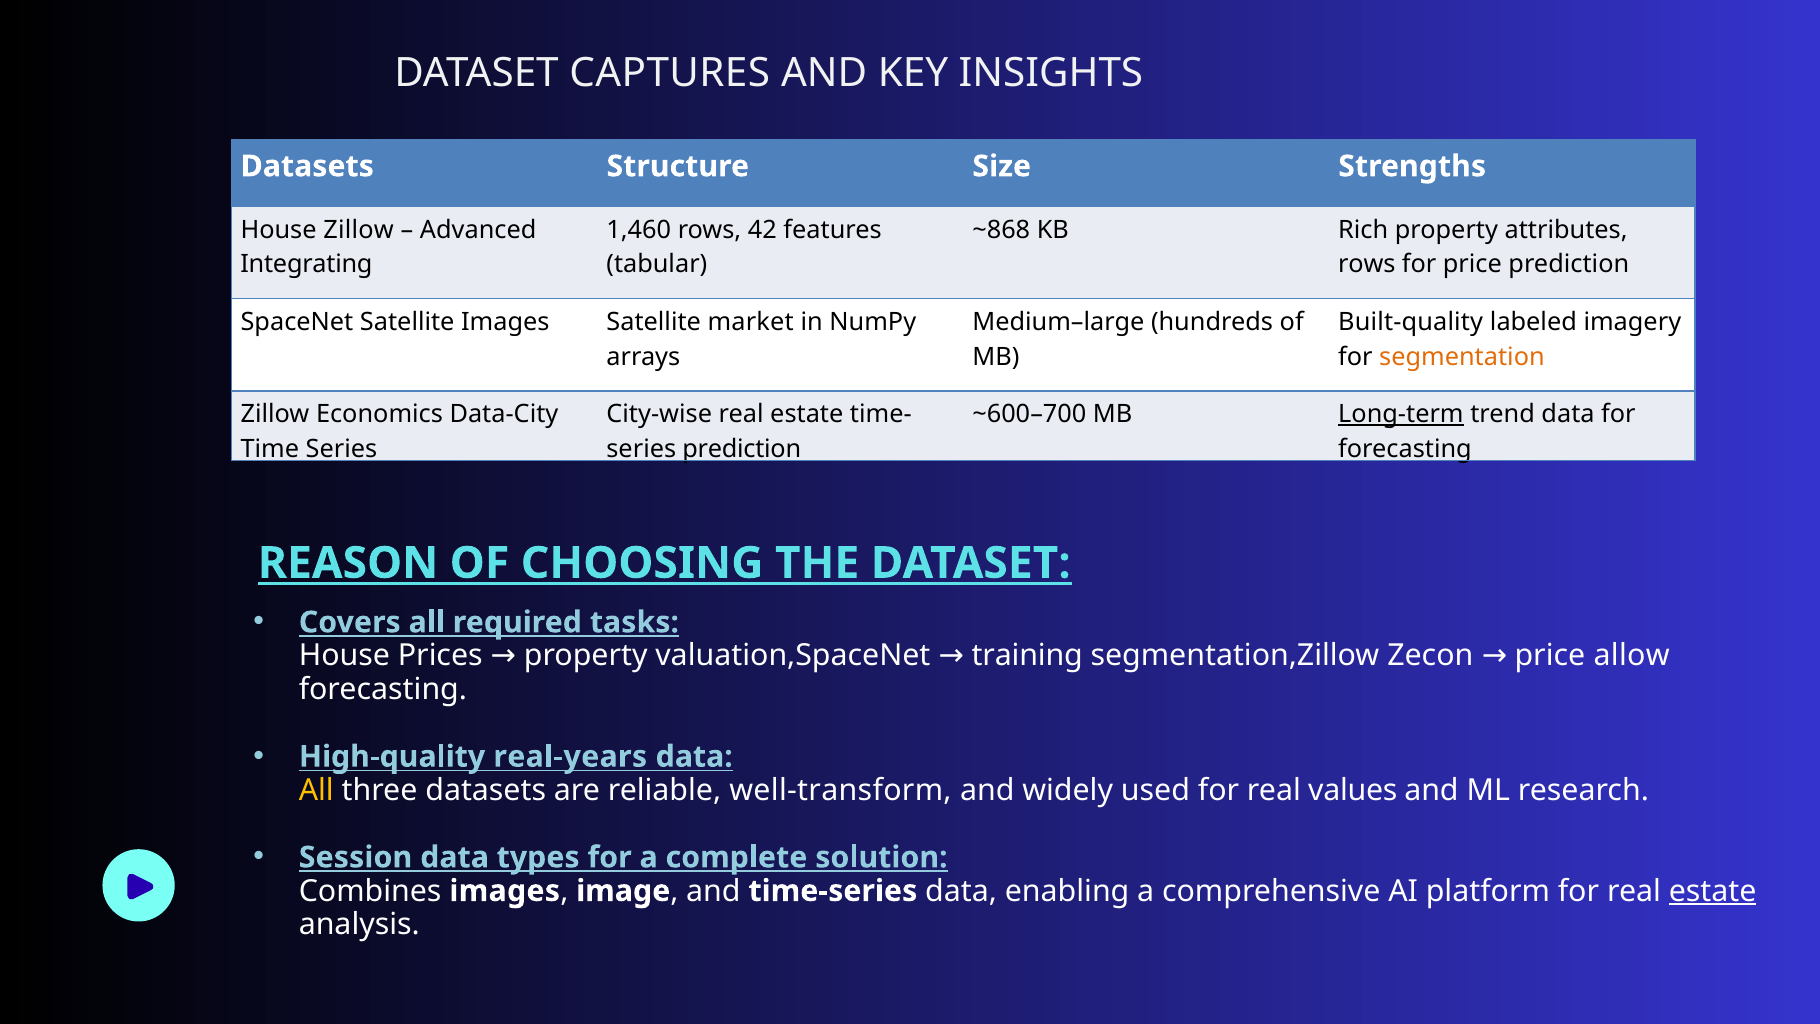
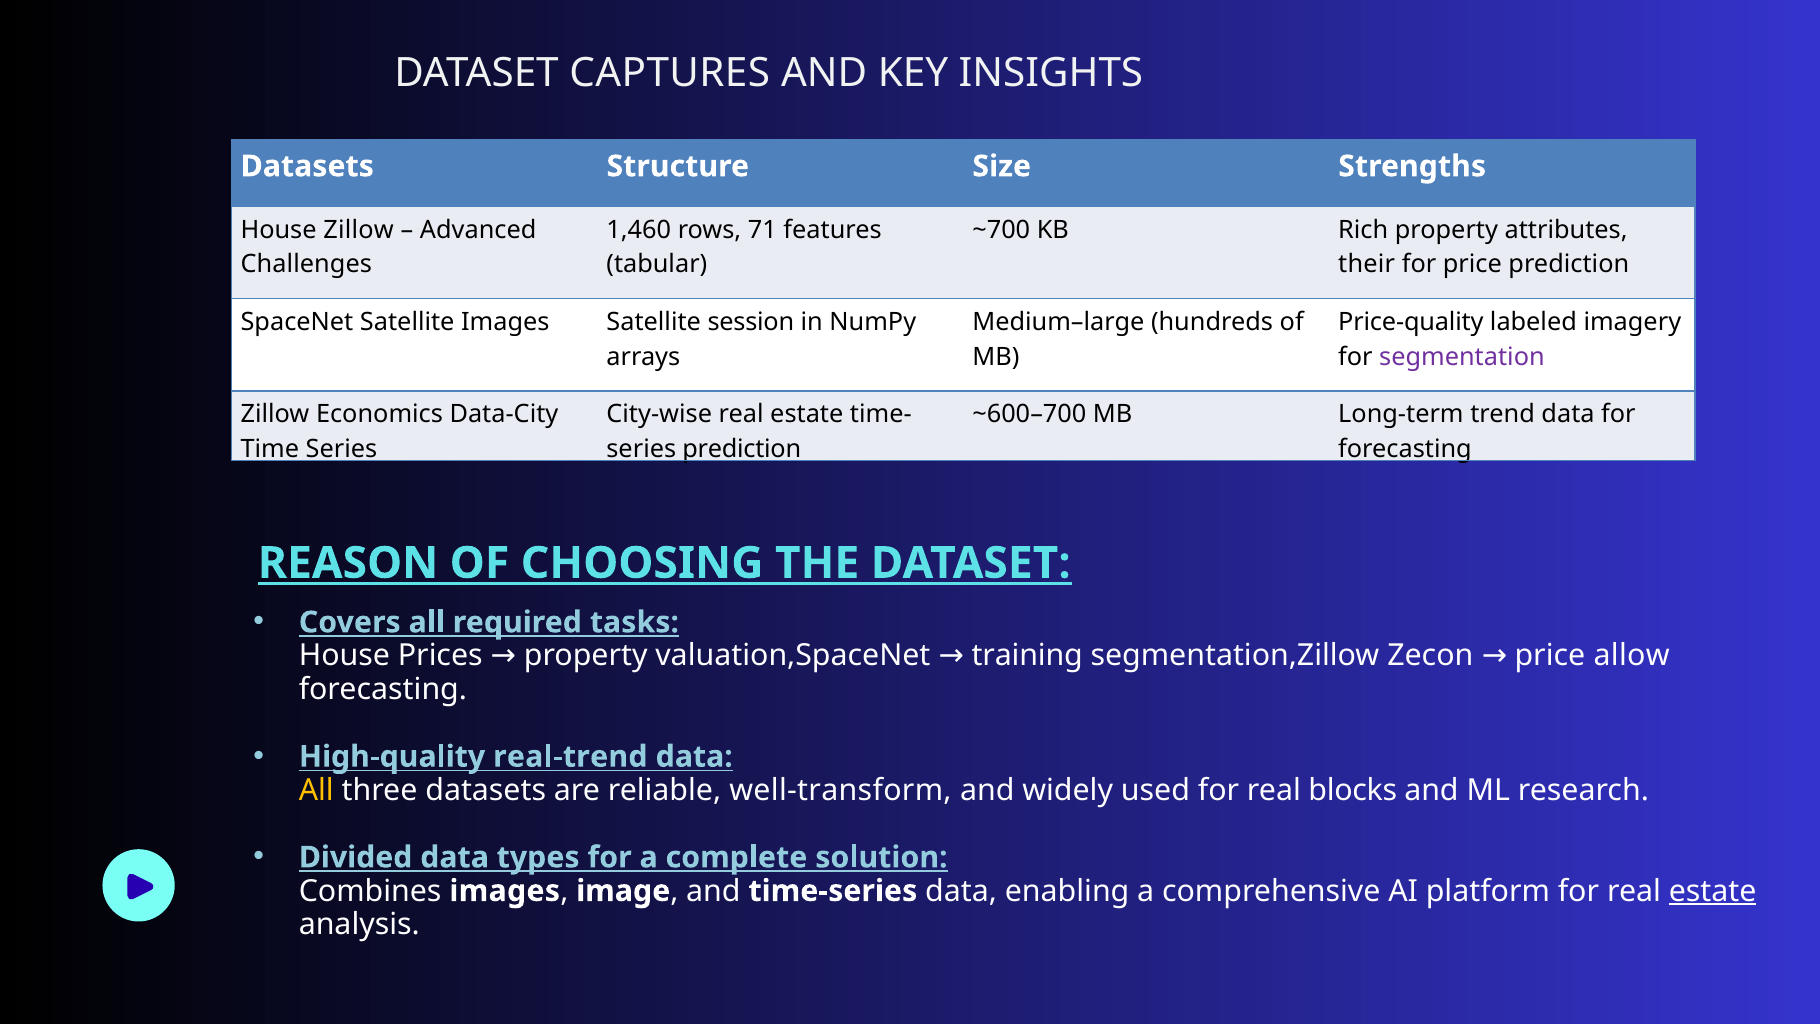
42: 42 -> 71
~868: ~868 -> ~700
Integrating: Integrating -> Challenges
rows at (1367, 265): rows -> their
market: market -> session
Built-quality: Built-quality -> Price-quality
segmentation colour: orange -> purple
Long-term underline: present -> none
real-years: real-years -> real-trend
values: values -> blocks
Session: Session -> Divided
